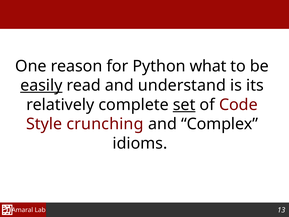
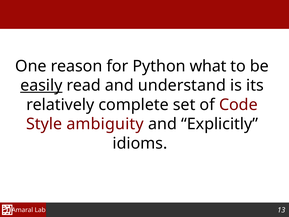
set underline: present -> none
crunching: crunching -> ambiguity
Complex: Complex -> Explicitly
